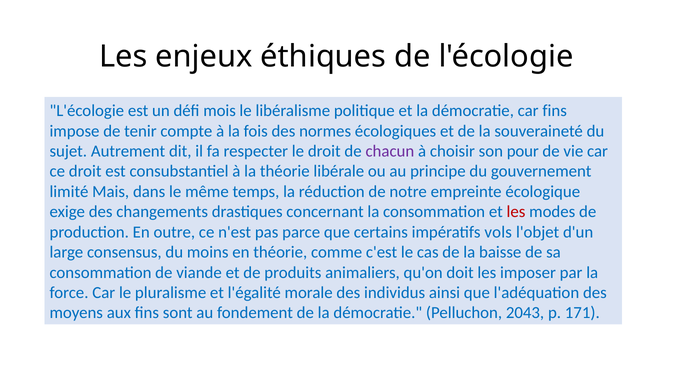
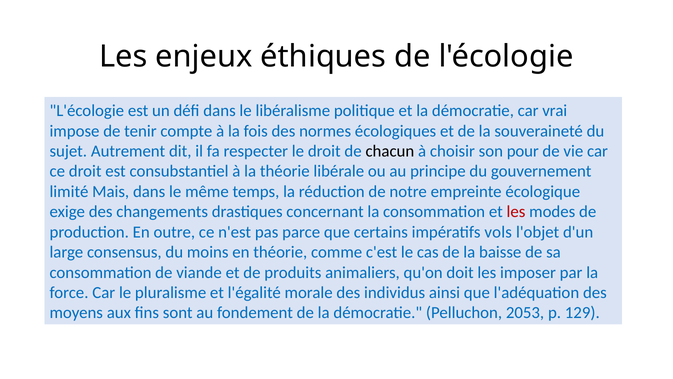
défi mois: mois -> dans
car fins: fins -> vrai
chacun colour: purple -> black
2043: 2043 -> 2053
171: 171 -> 129
